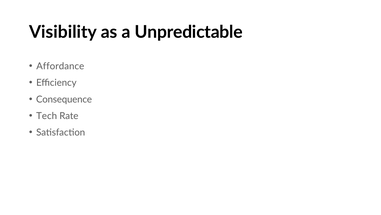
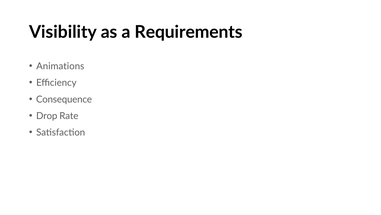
Unpredictable: Unpredictable -> Requirements
Affordance: Affordance -> Animations
Tech: Tech -> Drop
